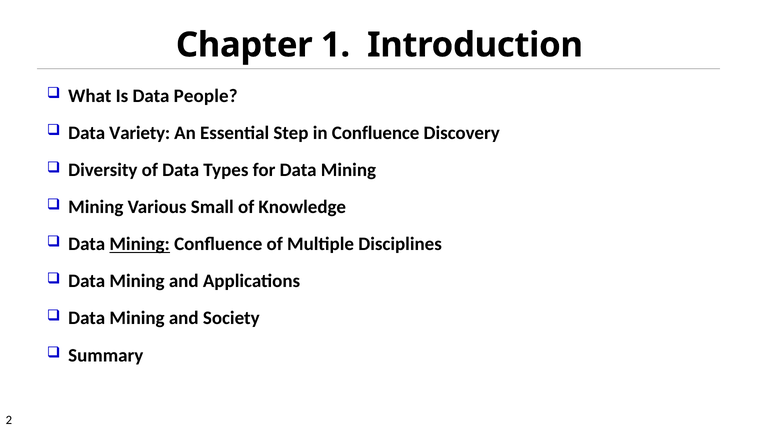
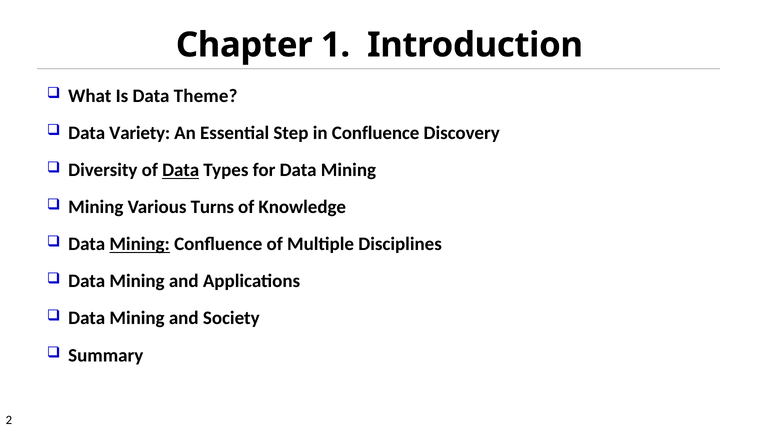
People: People -> Theme
Data at (181, 170) underline: none -> present
Small: Small -> Turns
